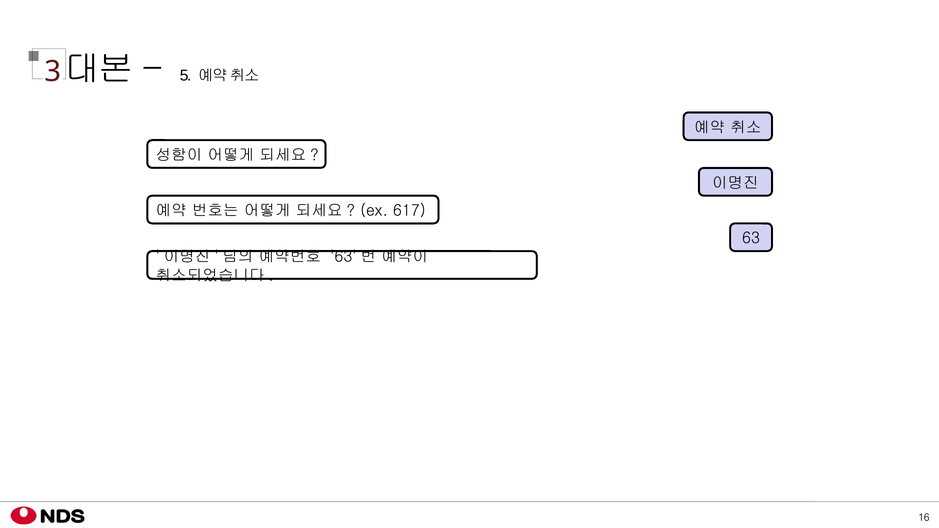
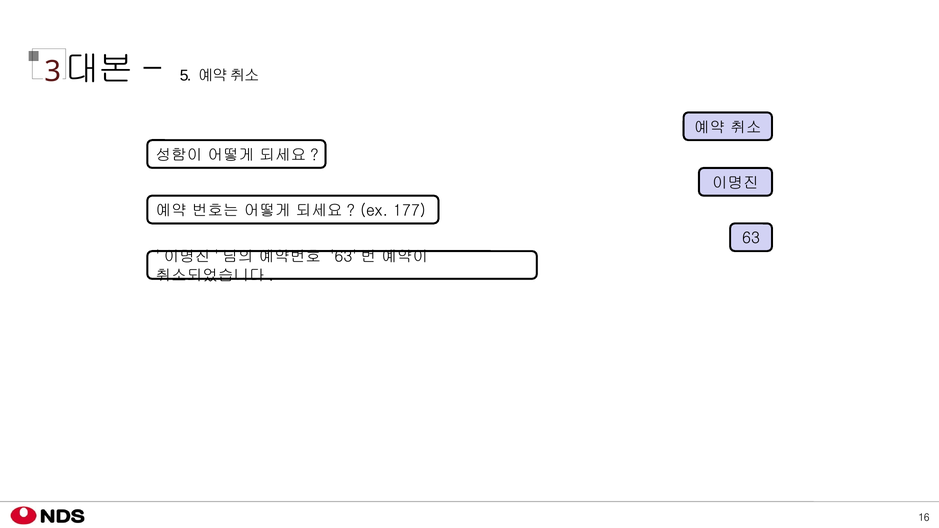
617: 617 -> 177
